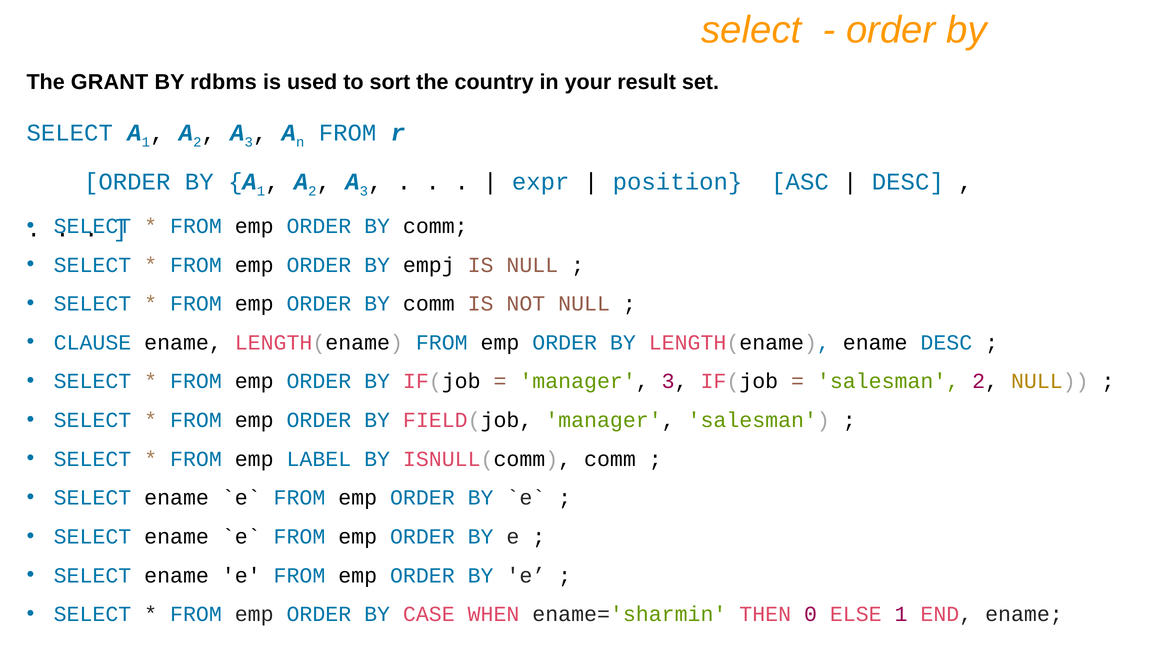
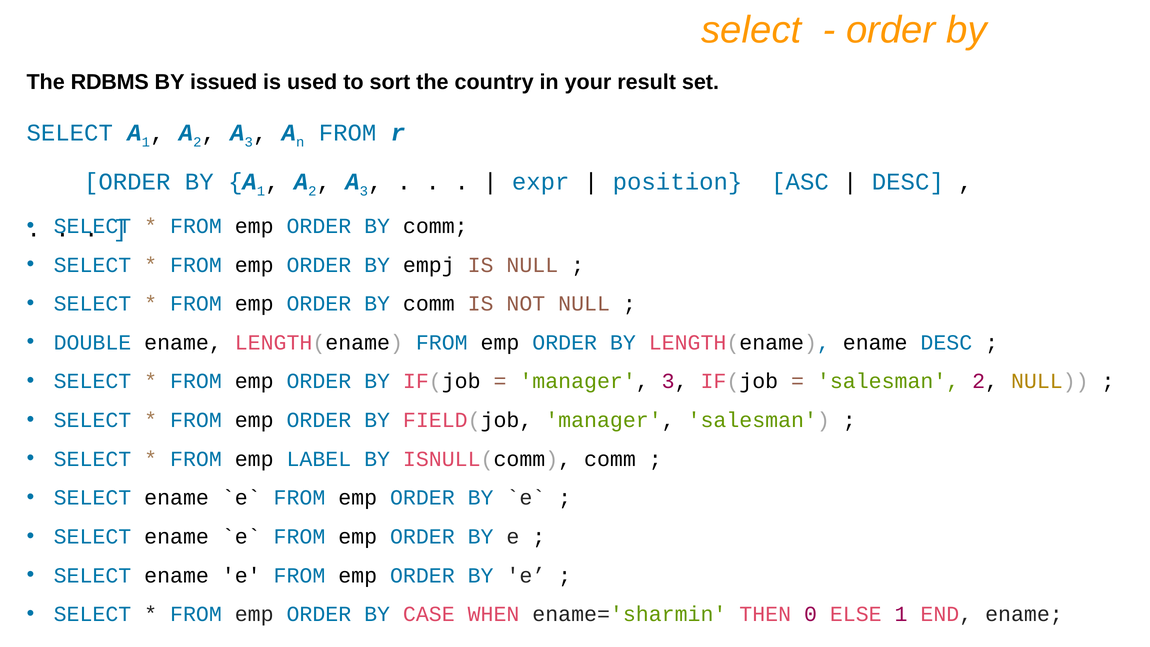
GRANT: GRANT -> RDBMS
rdbms: rdbms -> issued
CLAUSE: CLAUSE -> DOUBLE
